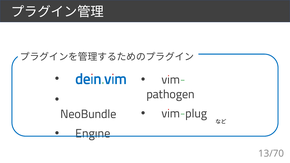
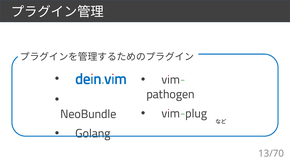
Engine: Engine -> Golang
